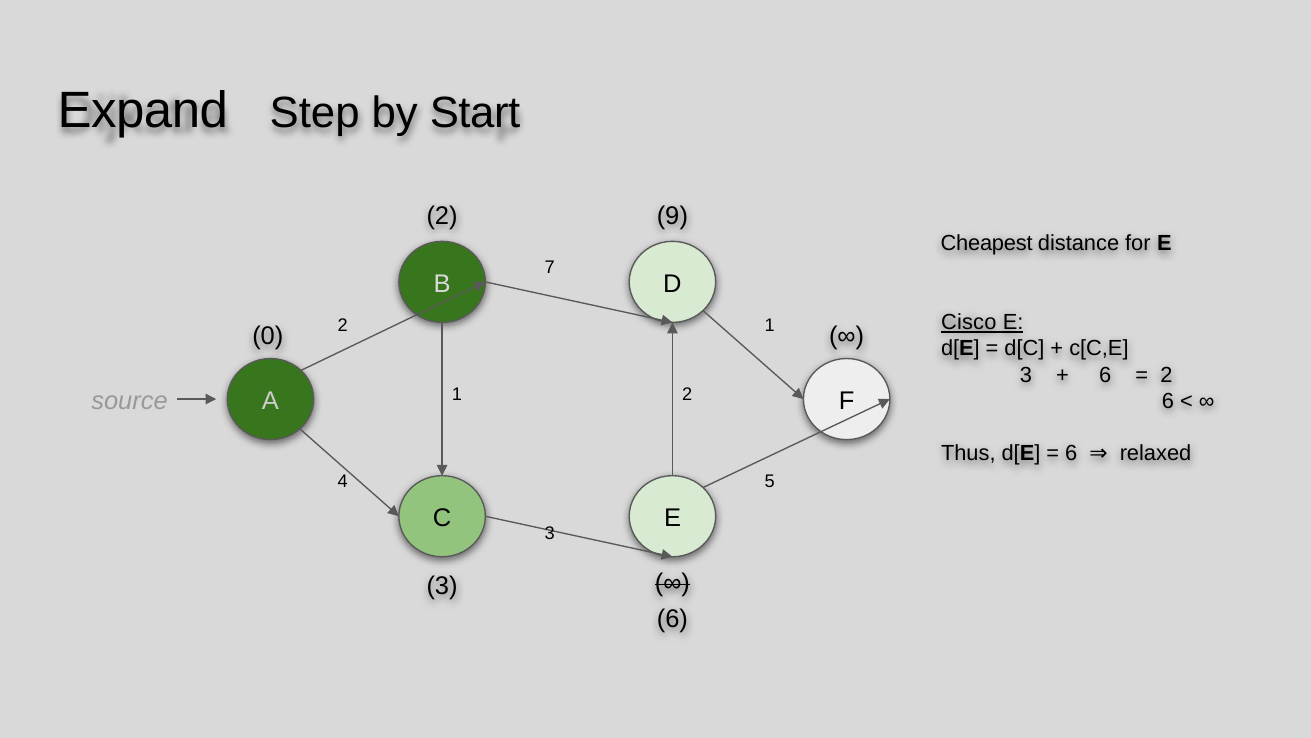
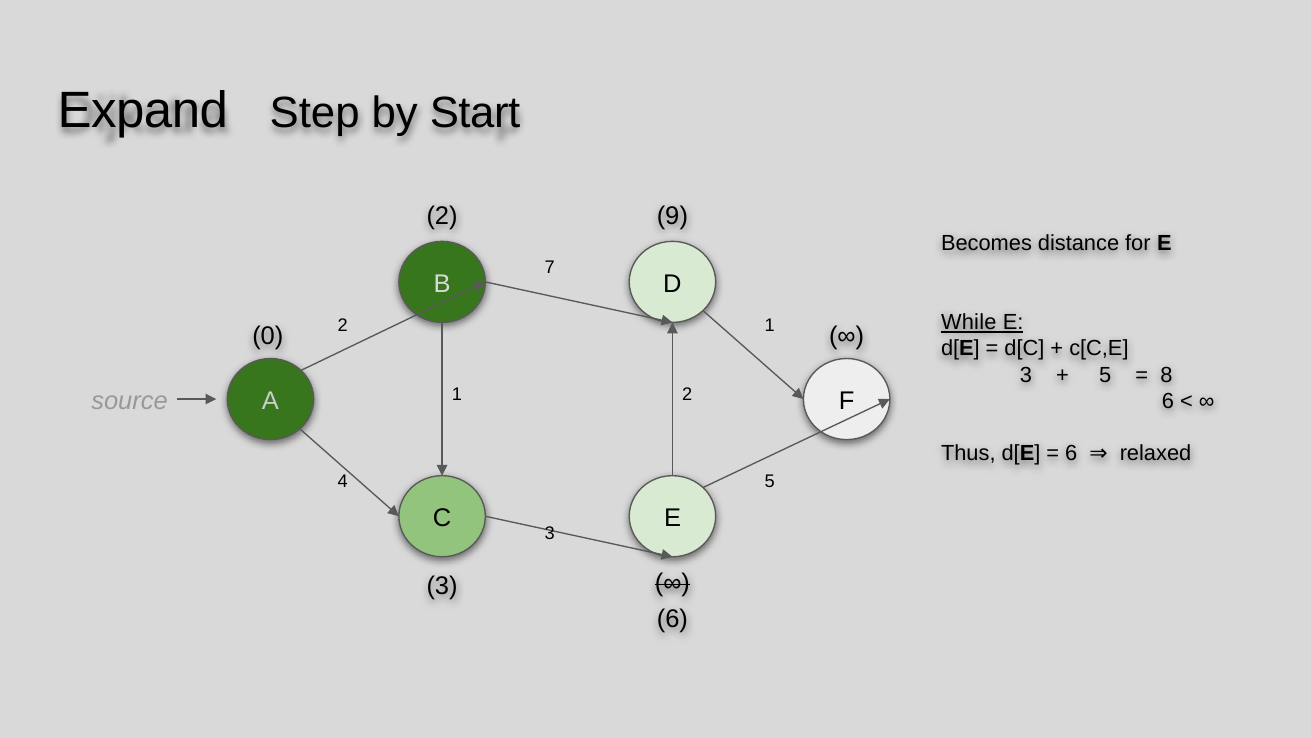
Cheapest: Cheapest -> Becomes
Cisco: Cisco -> While
6 at (1105, 375): 6 -> 5
2 at (1166, 375): 2 -> 8
